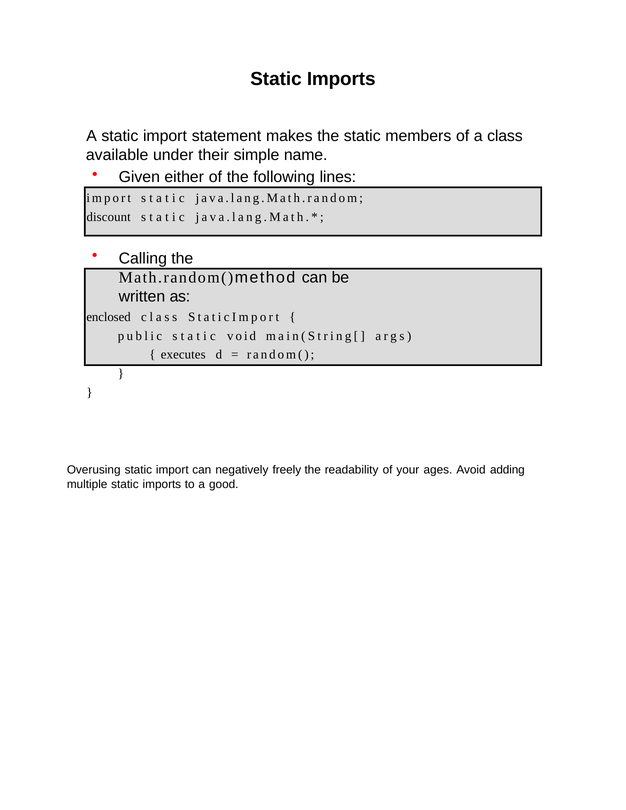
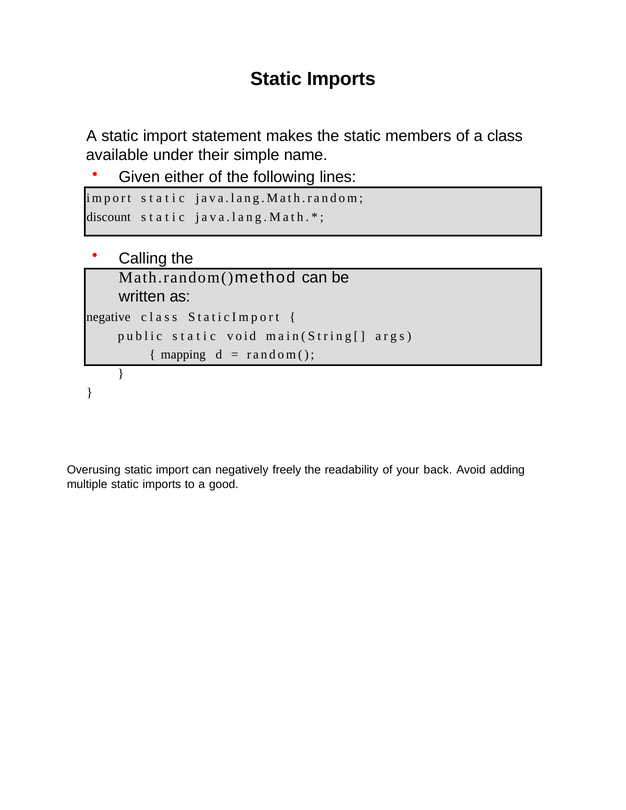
enclosed: enclosed -> negative
executes: executes -> mapping
ages: ages -> back
